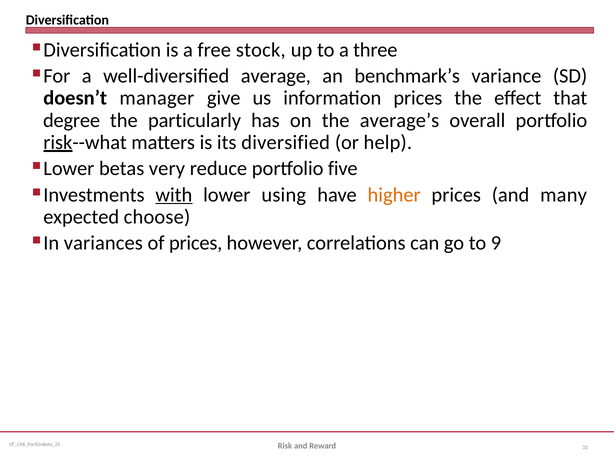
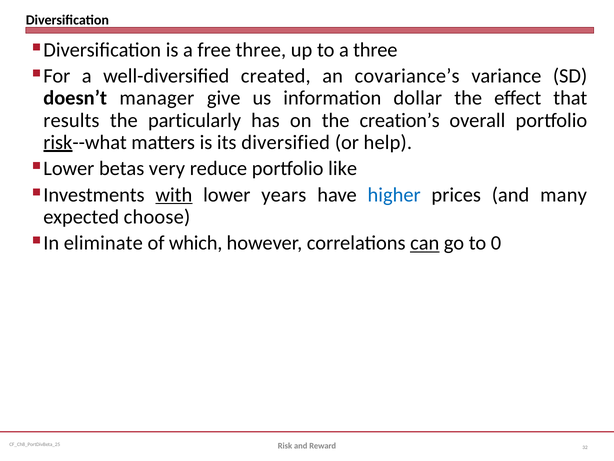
free stock: stock -> three
average: average -> created
benchmark’s: benchmark’s -> covariance’s
information prices: prices -> dollar
degree: degree -> results
average’s: average’s -> creation’s
five: five -> like
using: using -> years
higher colour: orange -> blue
variances: variances -> eliminate
of prices: prices -> which
can underline: none -> present
9: 9 -> 0
